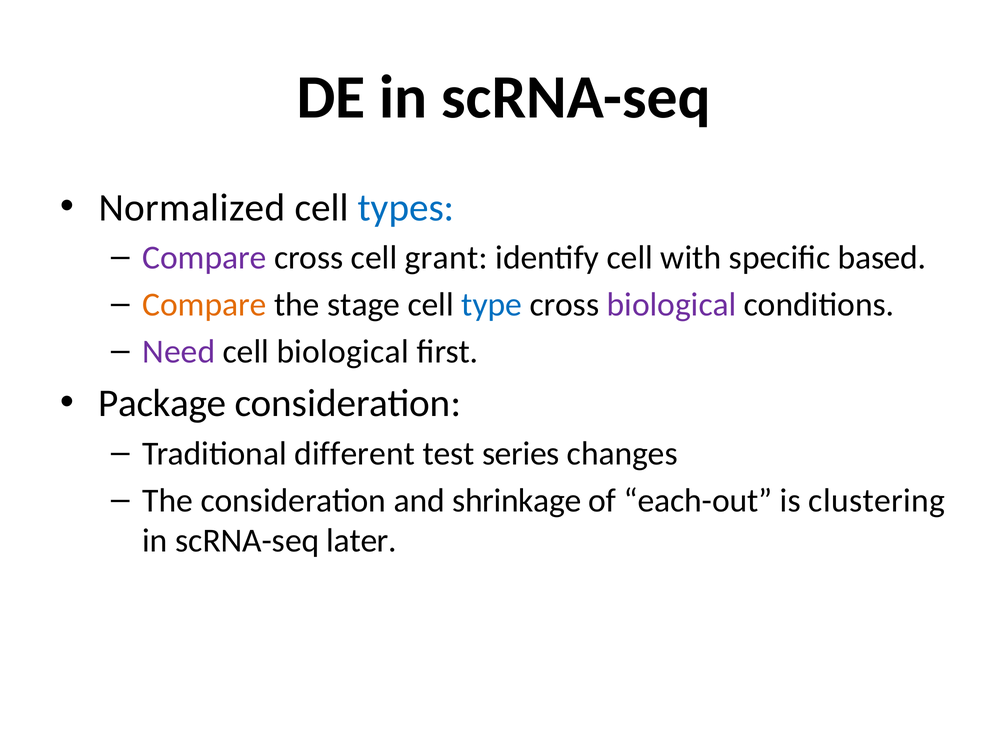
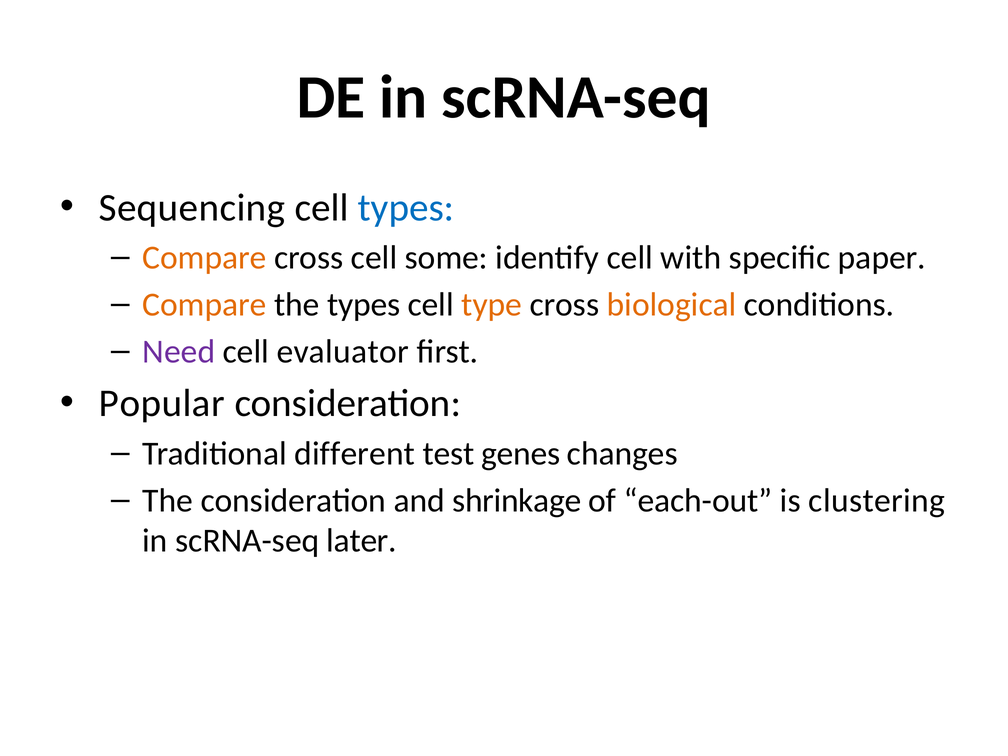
Normalized: Normalized -> Sequencing
Compare at (204, 258) colour: purple -> orange
grant: grant -> some
based: based -> paper
the stage: stage -> types
type colour: blue -> orange
biological at (672, 305) colour: purple -> orange
cell biological: biological -> evaluator
Package: Package -> Popular
series: series -> genes
